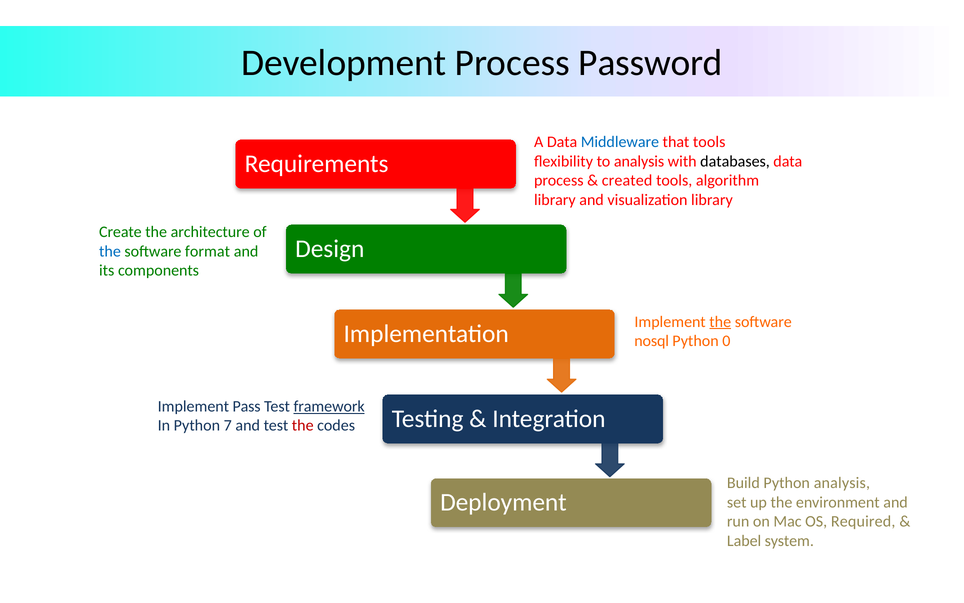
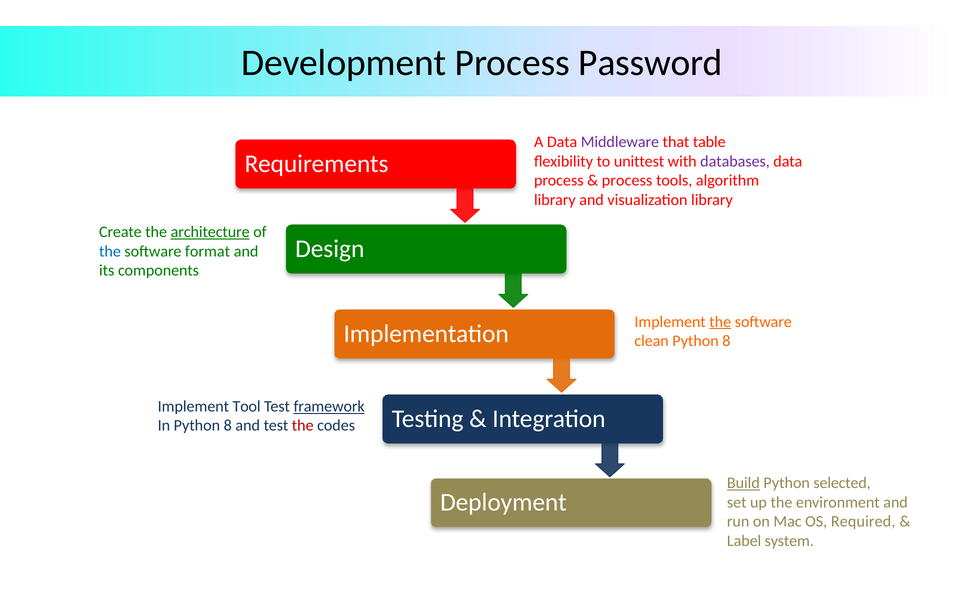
Middleware colour: blue -> purple
that tools: tools -> table
to analysis: analysis -> unittest
databases colour: black -> purple
created at (627, 180): created -> process
architecture underline: none -> present
nosql: nosql -> clean
0 at (726, 341): 0 -> 8
Pass: Pass -> Tool
In Python 7: 7 -> 8
Build underline: none -> present
Python analysis: analysis -> selected
